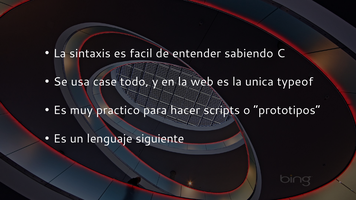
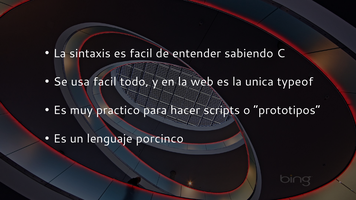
usa case: case -> facil
siguiente: siguiente -> porcinco
